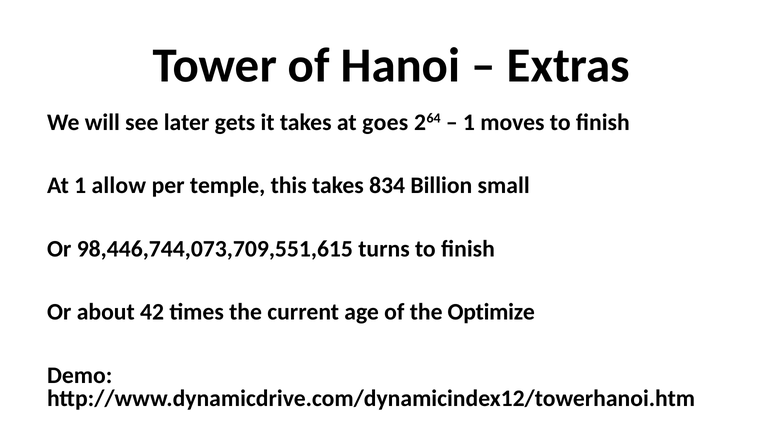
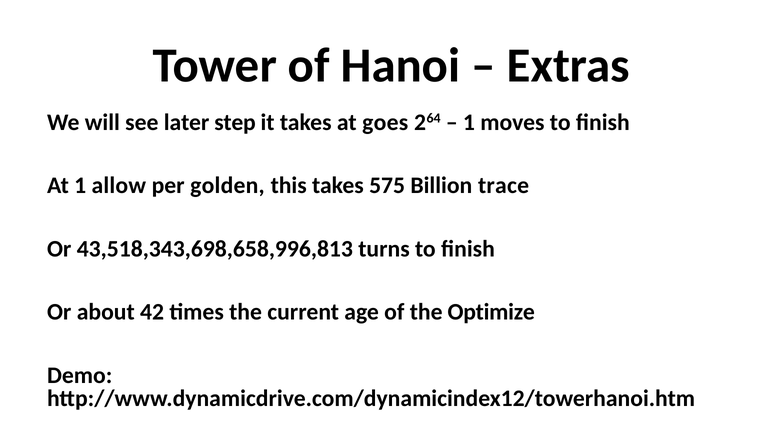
gets: gets -> step
temple: temple -> golden
834: 834 -> 575
small: small -> trace
98,446,744,073,709,551,615: 98,446,744,073,709,551,615 -> 43,518,343,698,658,996,813
